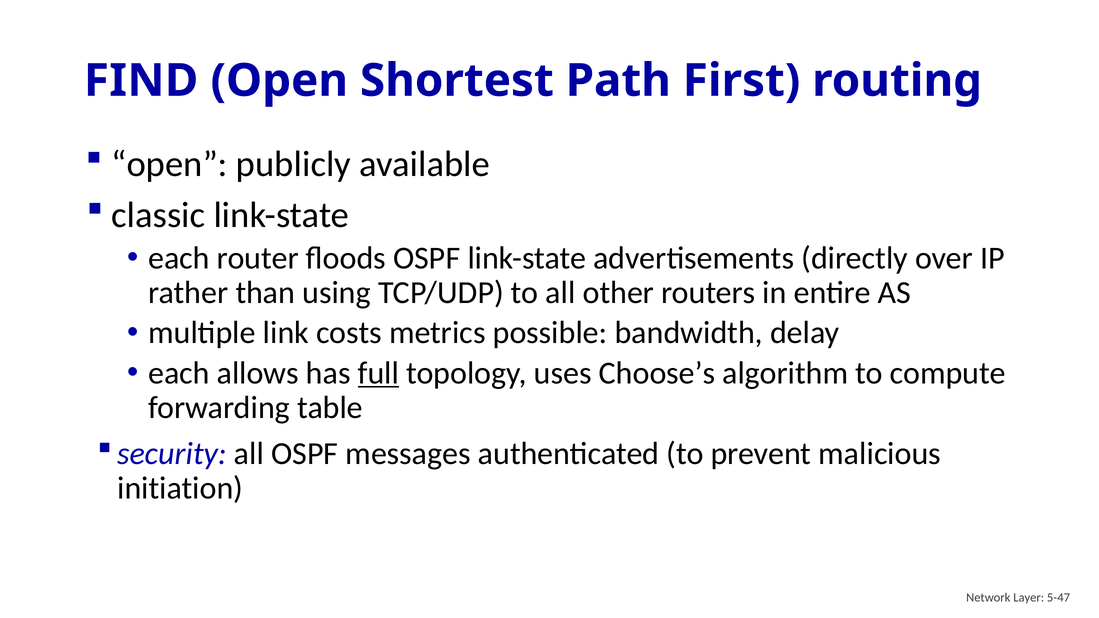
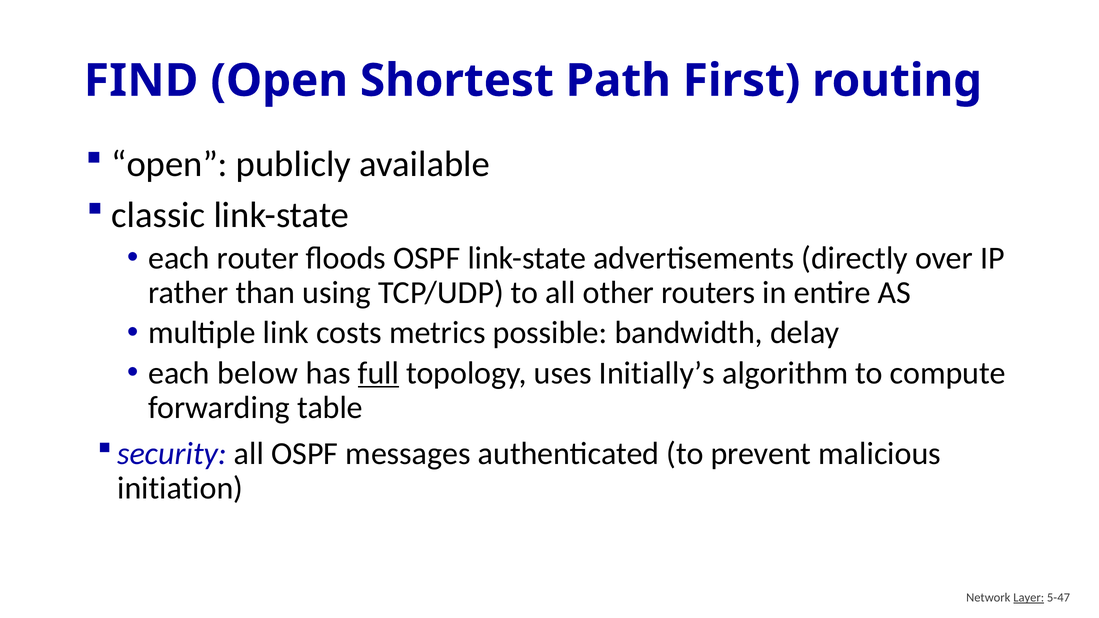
allows: allows -> below
Choose’s: Choose’s -> Initially’s
Layer underline: none -> present
